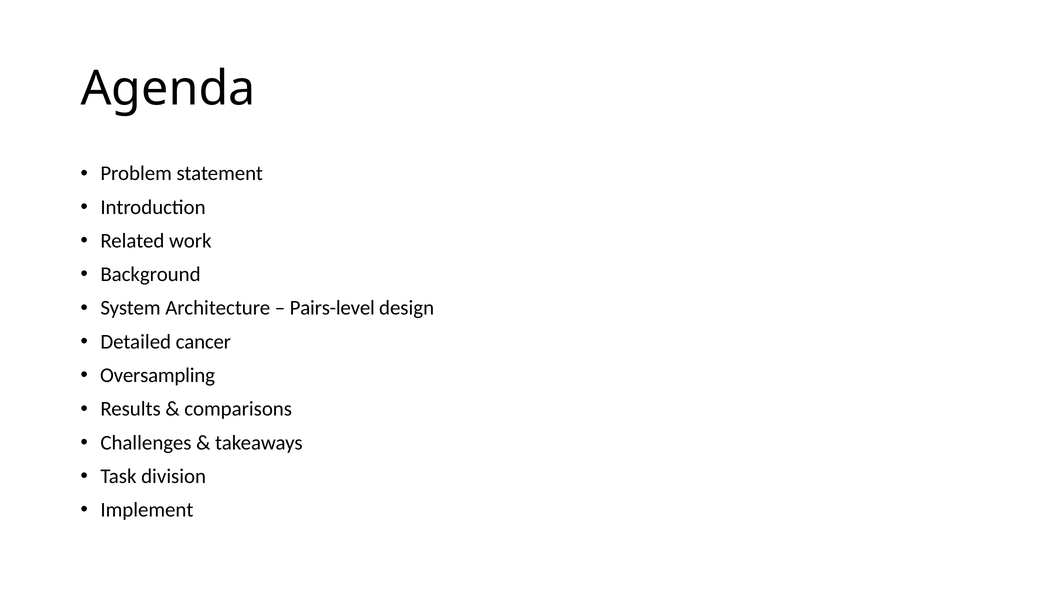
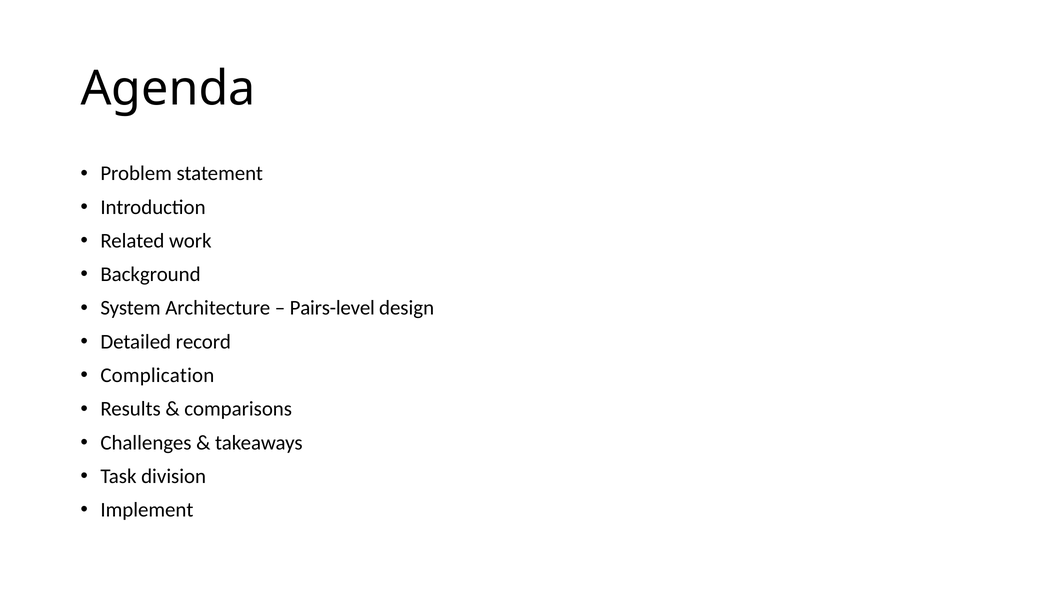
cancer: cancer -> record
Oversampling: Oversampling -> Complication
